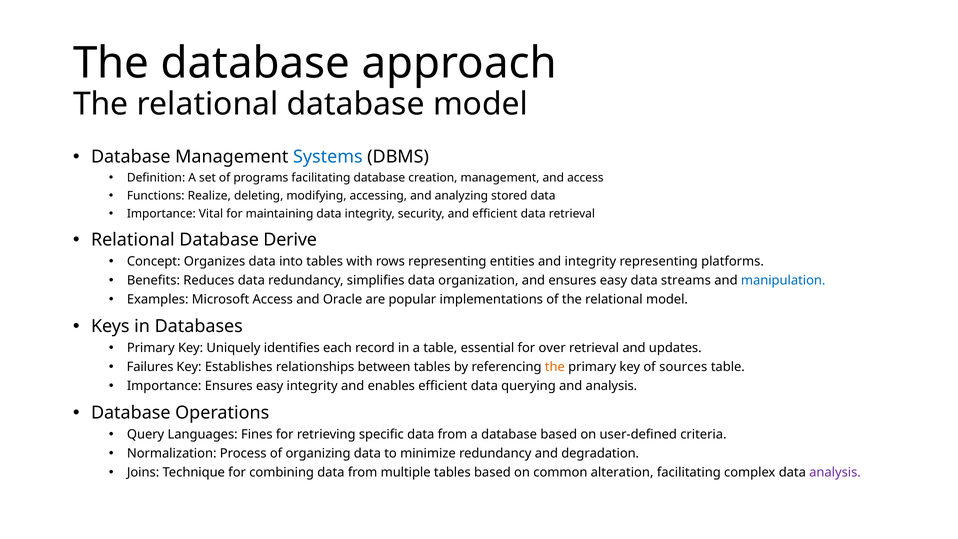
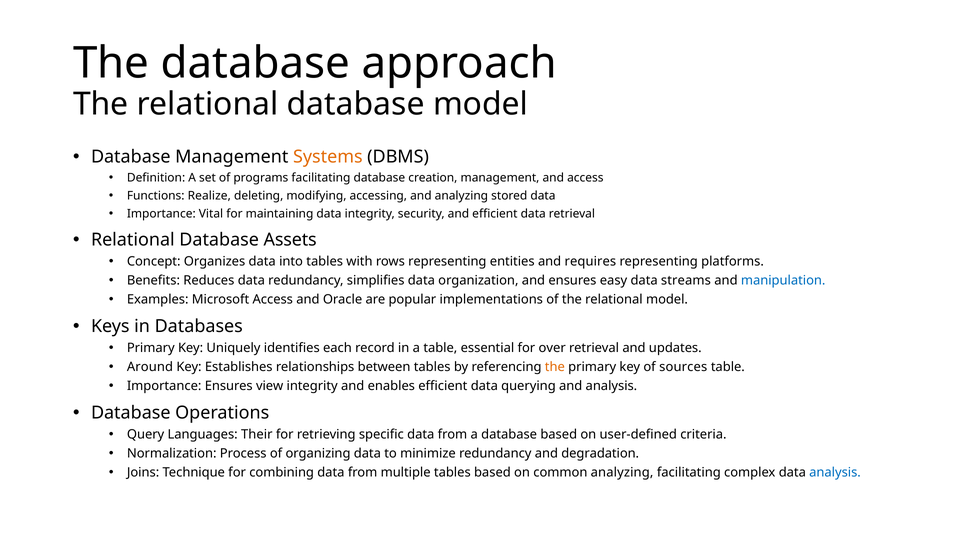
Systems colour: blue -> orange
Derive: Derive -> Assets
and integrity: integrity -> requires
Failures: Failures -> Around
Importance Ensures easy: easy -> view
Fines: Fines -> Their
common alteration: alteration -> analyzing
analysis at (835, 472) colour: purple -> blue
